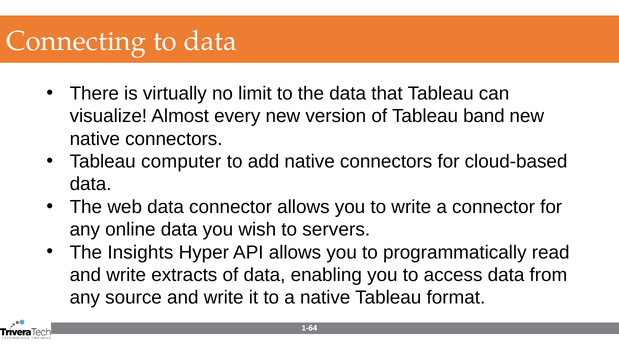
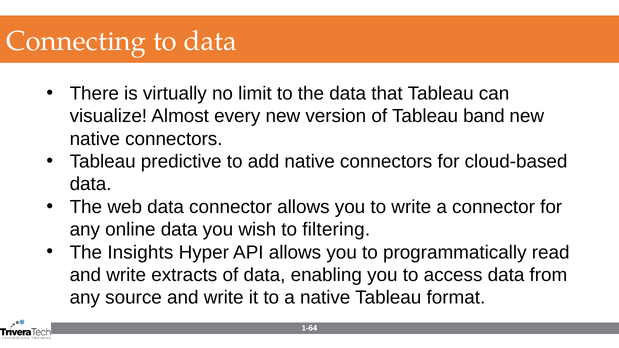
computer: computer -> predictive
servers: servers -> filtering
